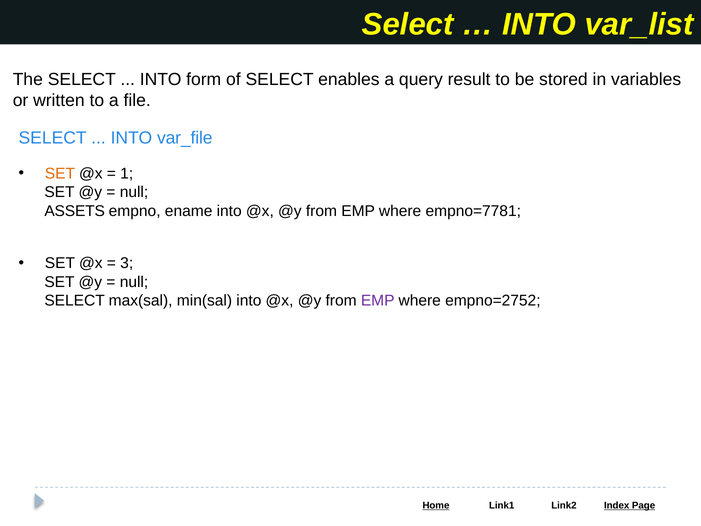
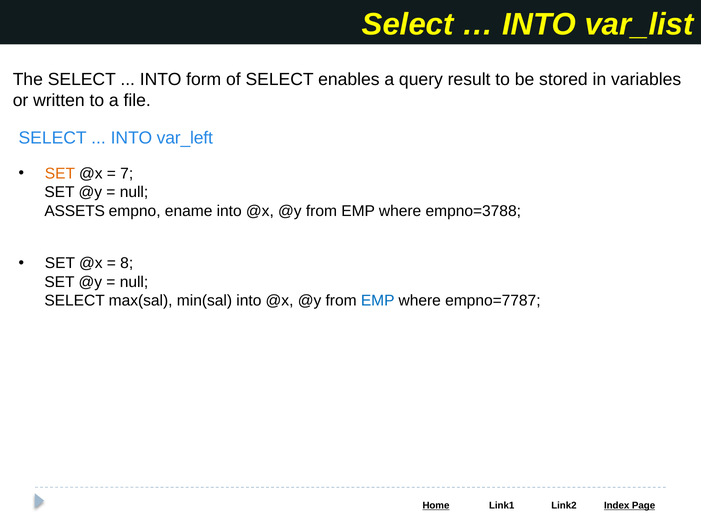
var_file: var_file -> var_left
1: 1 -> 7
empno=7781: empno=7781 -> empno=3788
3: 3 -> 8
EMP at (378, 301) colour: purple -> blue
empno=2752: empno=2752 -> empno=7787
